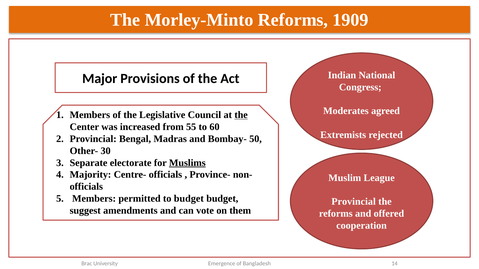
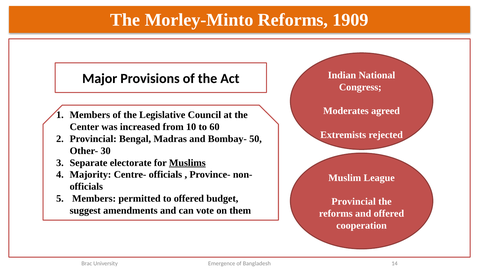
the at (241, 115) underline: present -> none
55: 55 -> 10
to budget: budget -> offered
